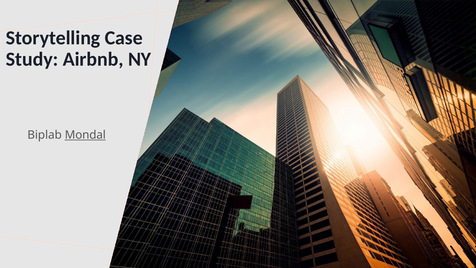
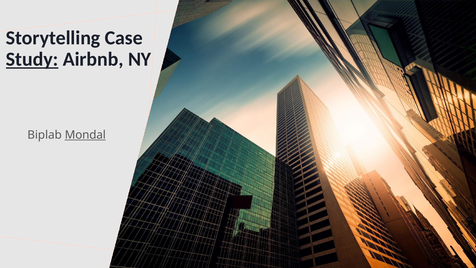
Study underline: none -> present
